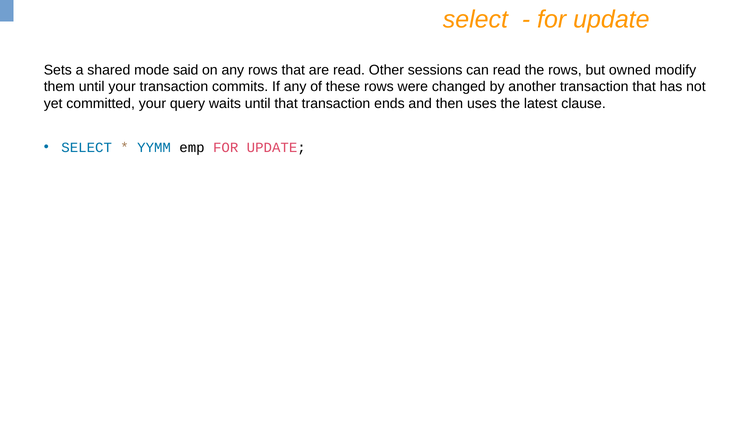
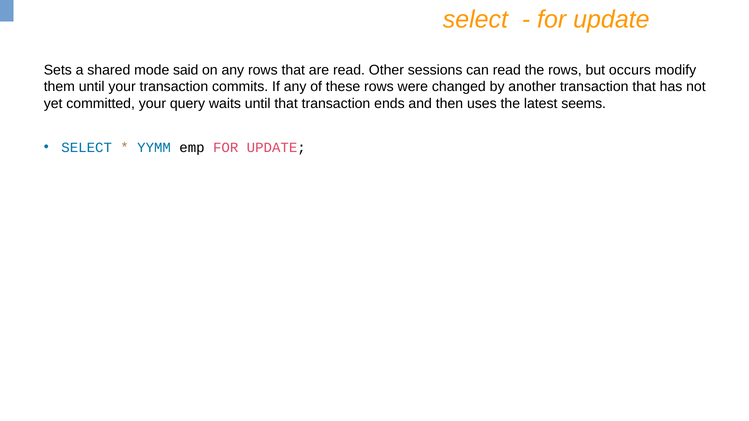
owned: owned -> occurs
clause: clause -> seems
